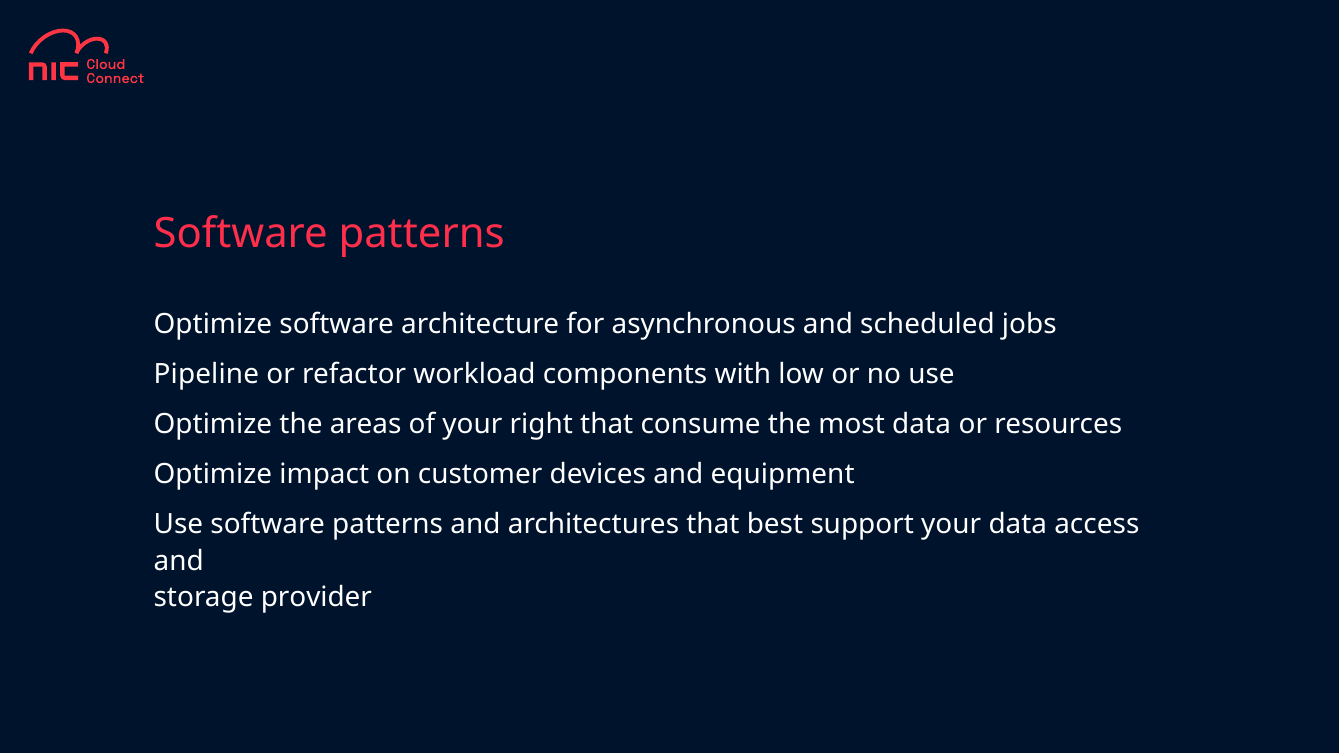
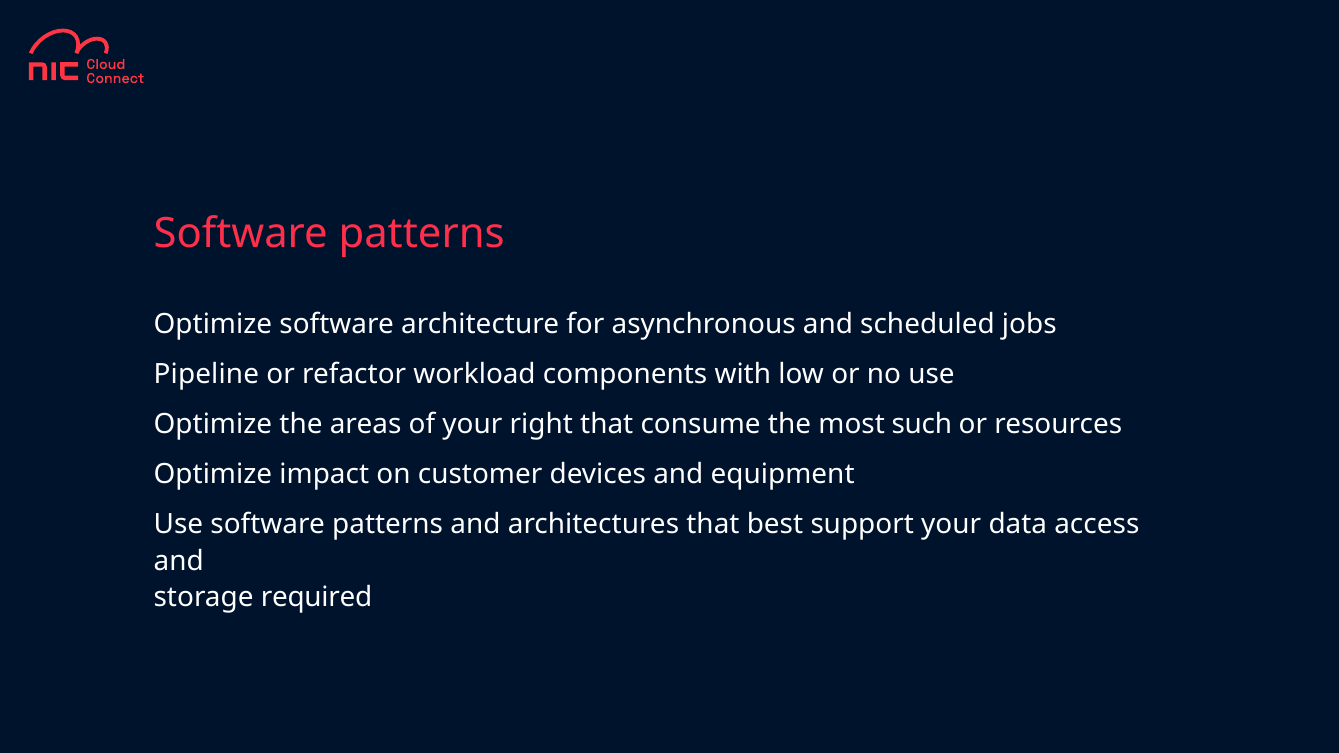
most data: data -> such
provider: provider -> required
